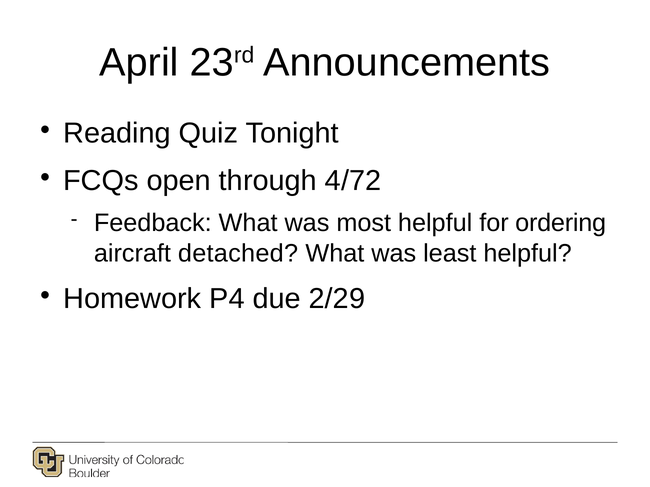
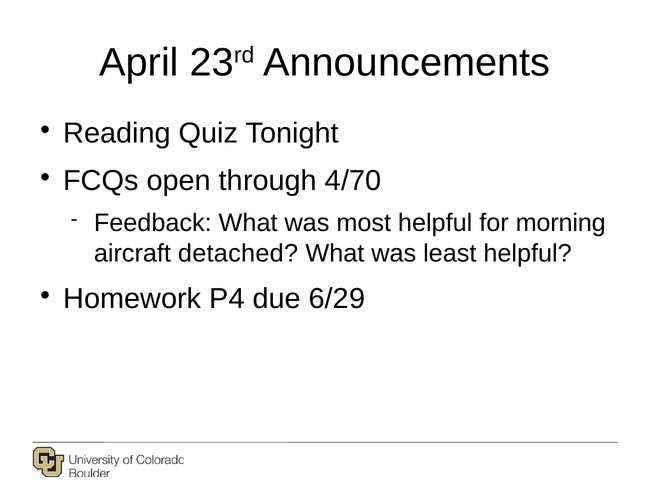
4/72: 4/72 -> 4/70
ordering: ordering -> morning
2/29: 2/29 -> 6/29
